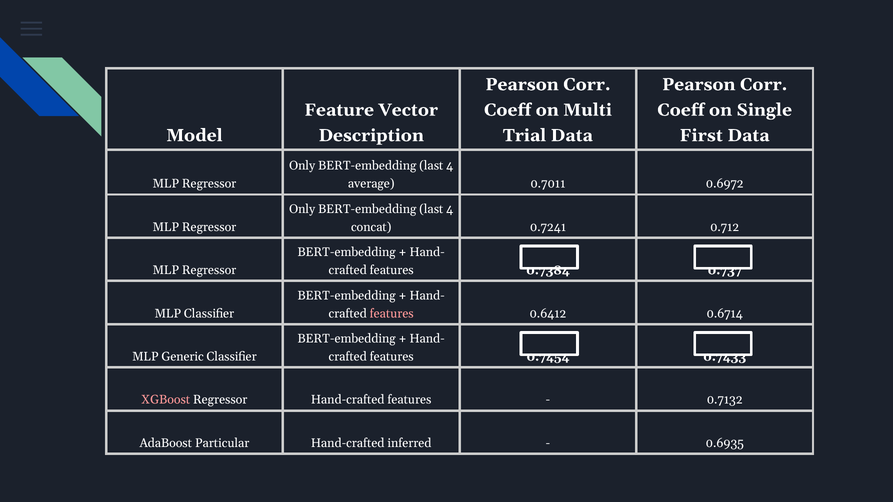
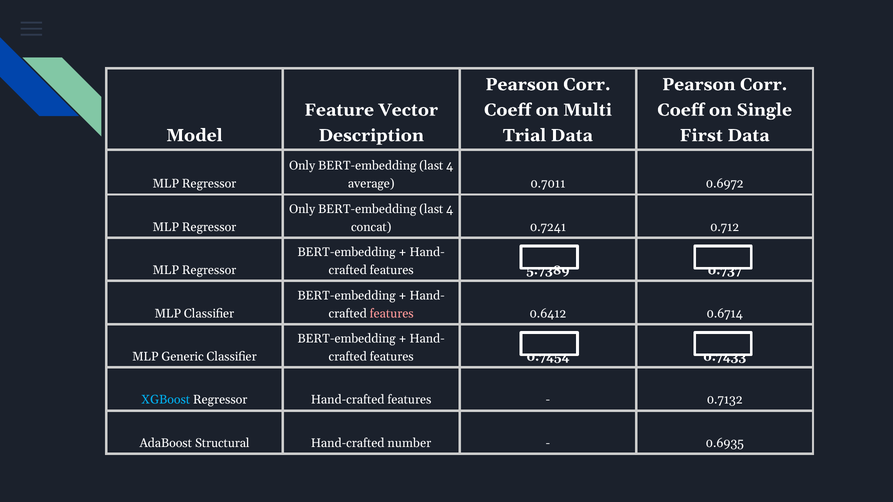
0.7384: 0.7384 -> 5.7389
XGBoost colour: pink -> light blue
Particular: Particular -> Structural
inferred: inferred -> number
